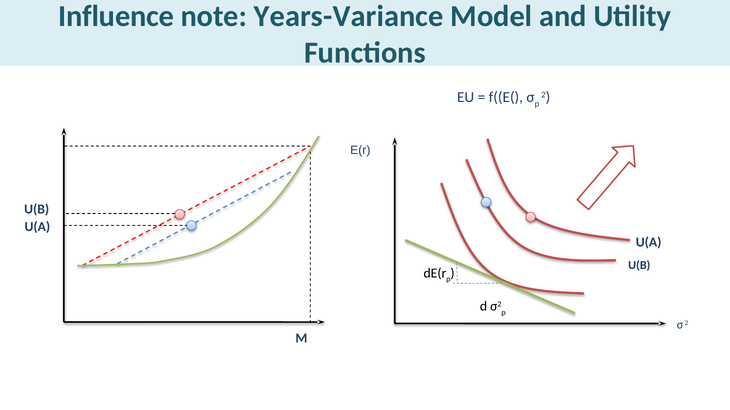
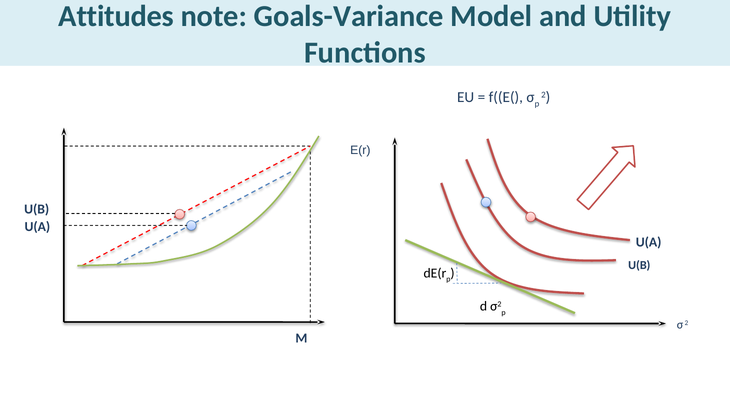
Influence: Influence -> Attitudes
Years-Variance: Years-Variance -> Goals-Variance
